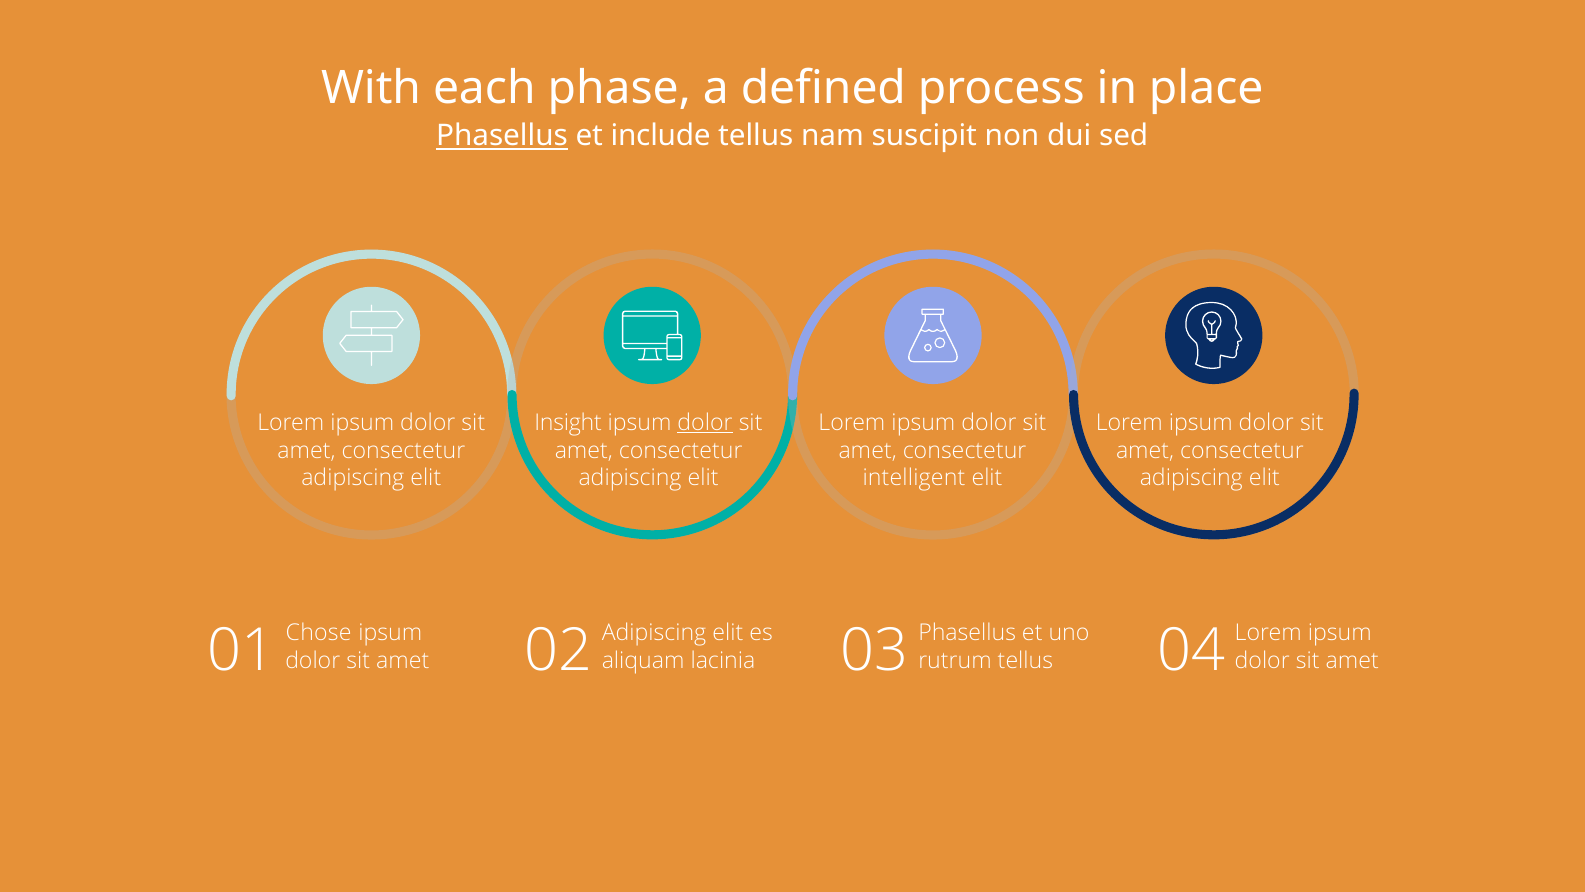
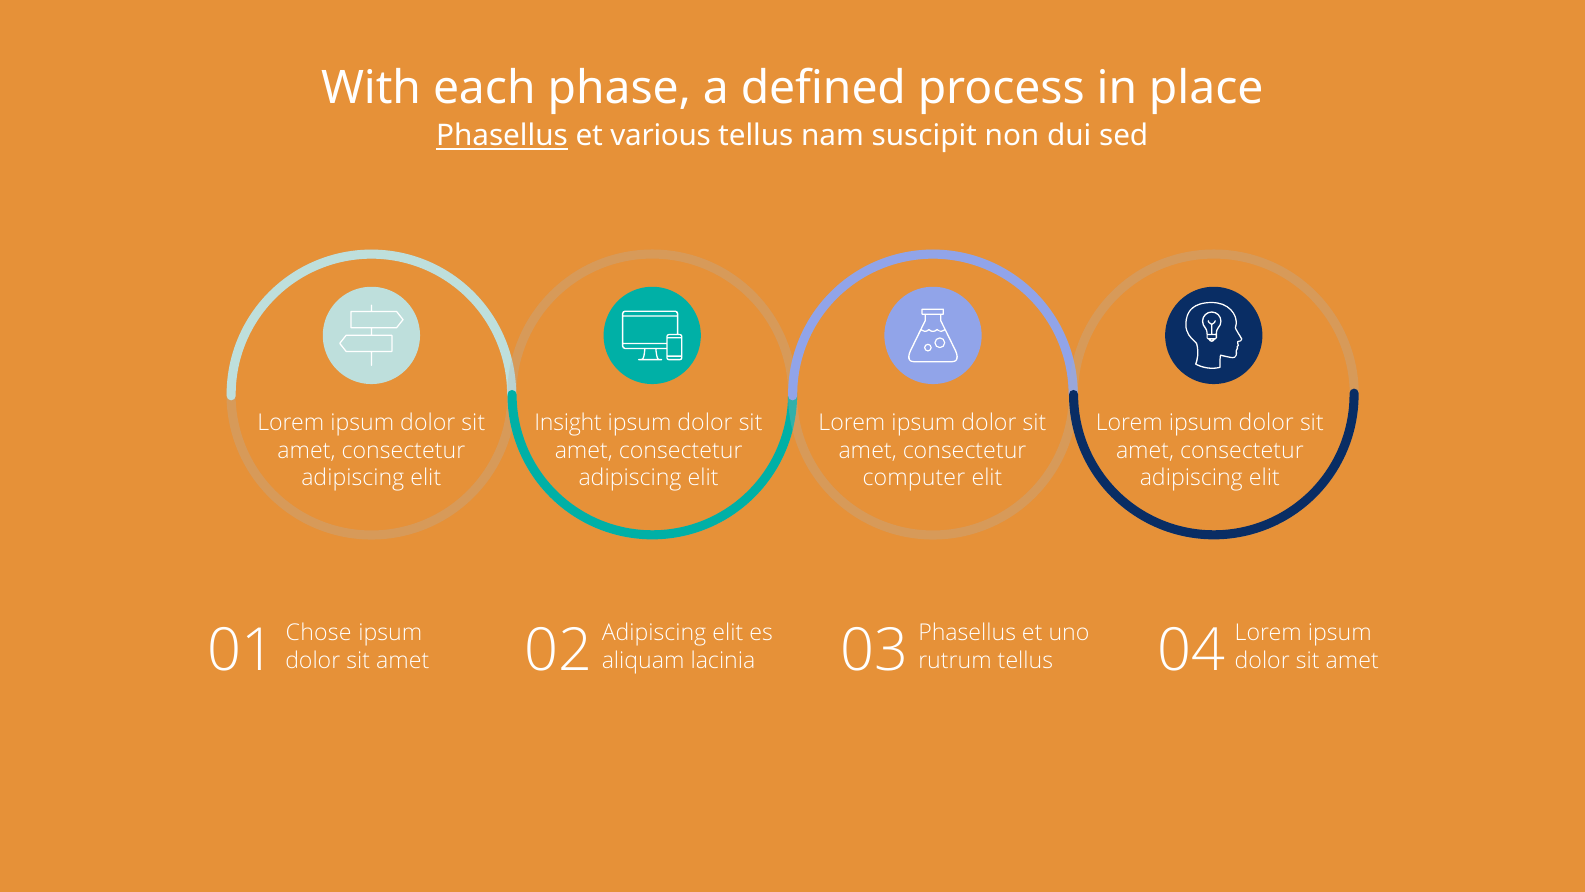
include: include -> various
dolor at (705, 423) underline: present -> none
intelligent: intelligent -> computer
